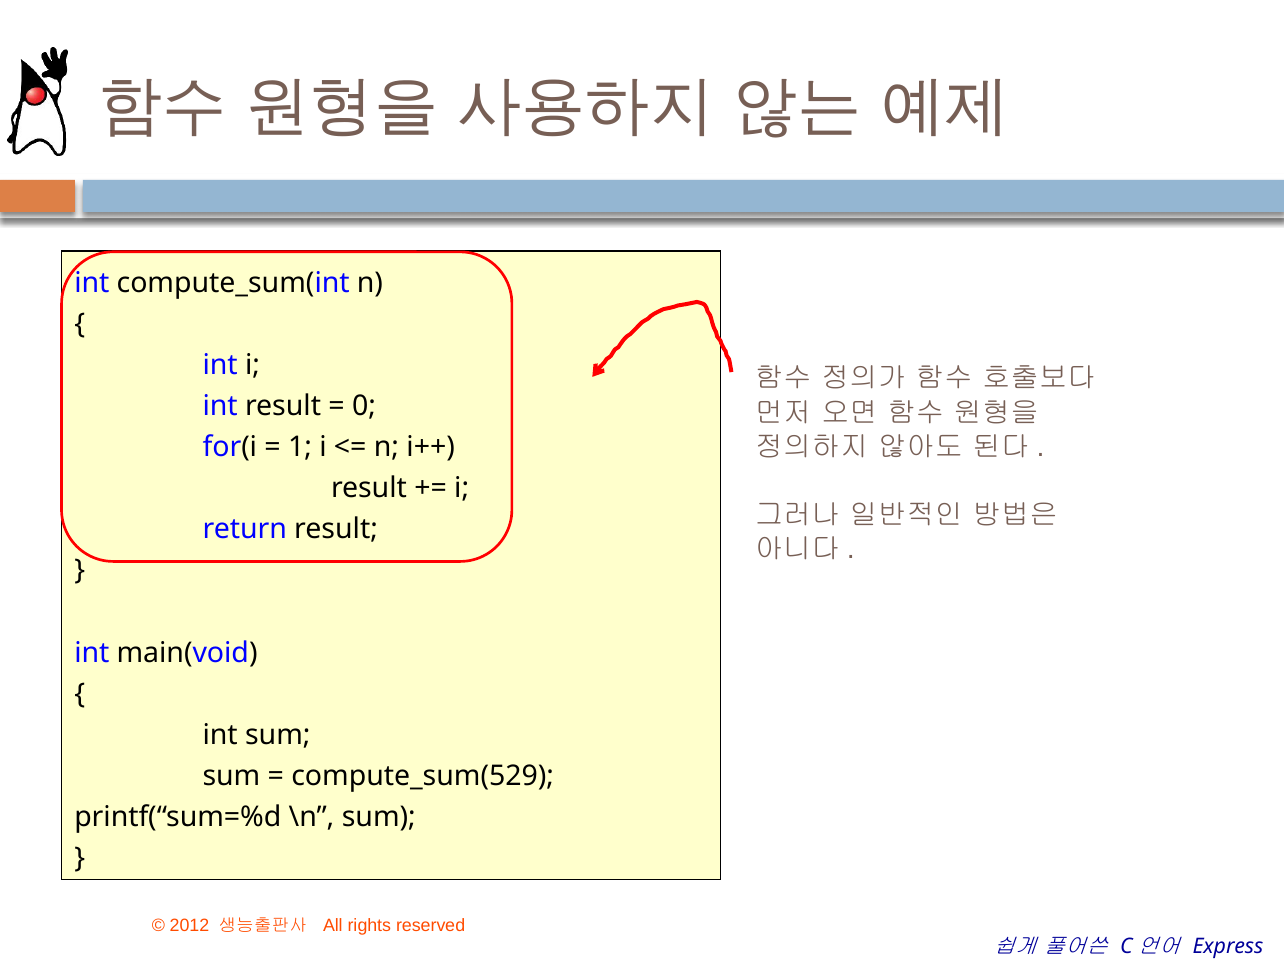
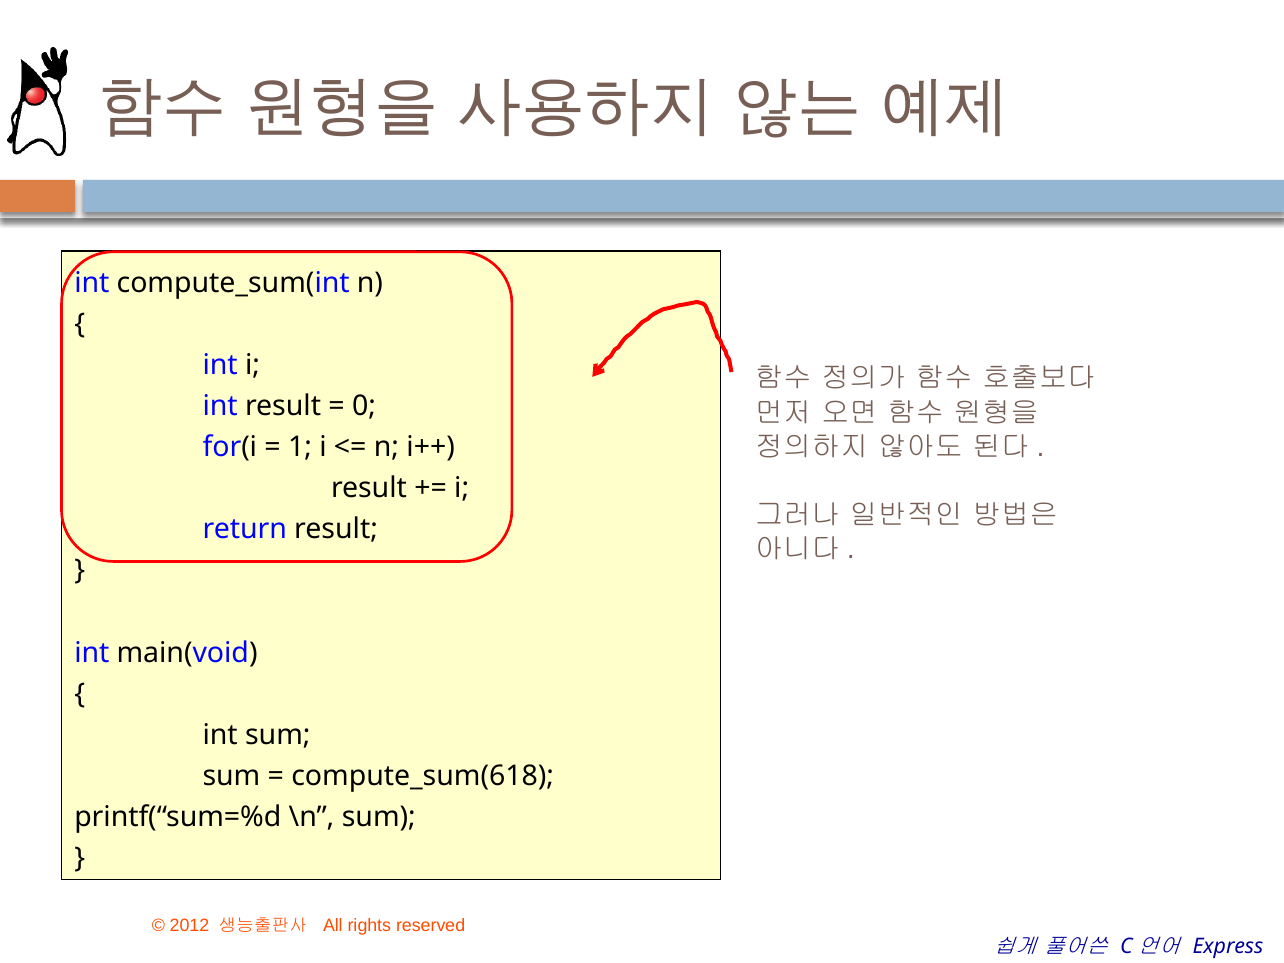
compute_sum(529: compute_sum(529 -> compute_sum(618
